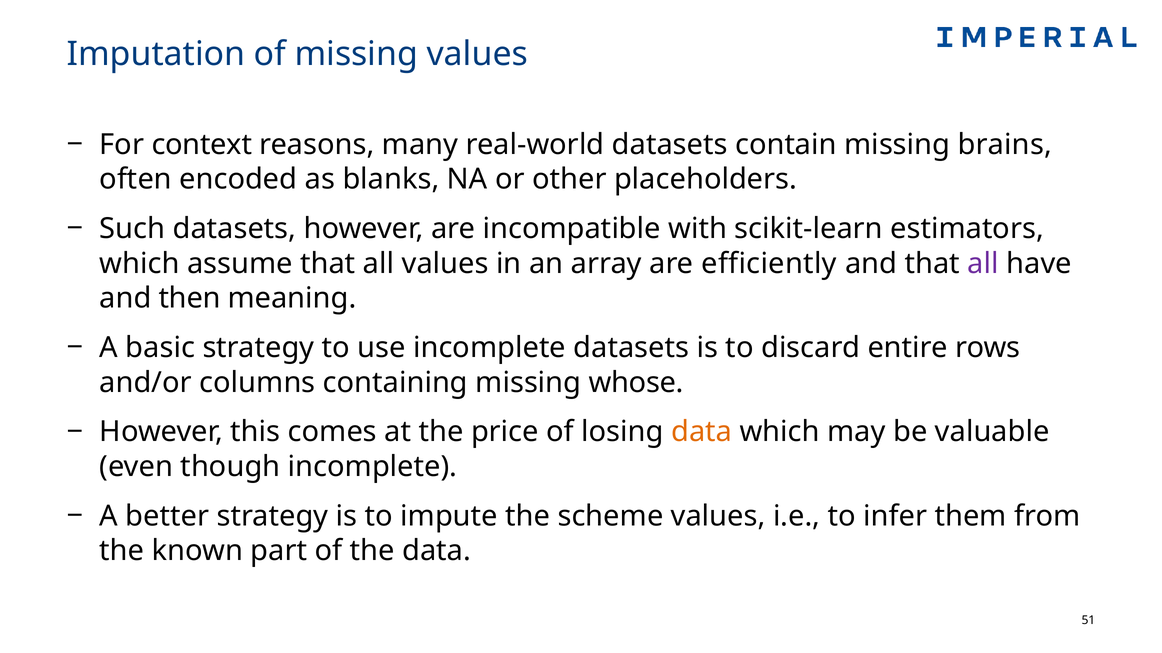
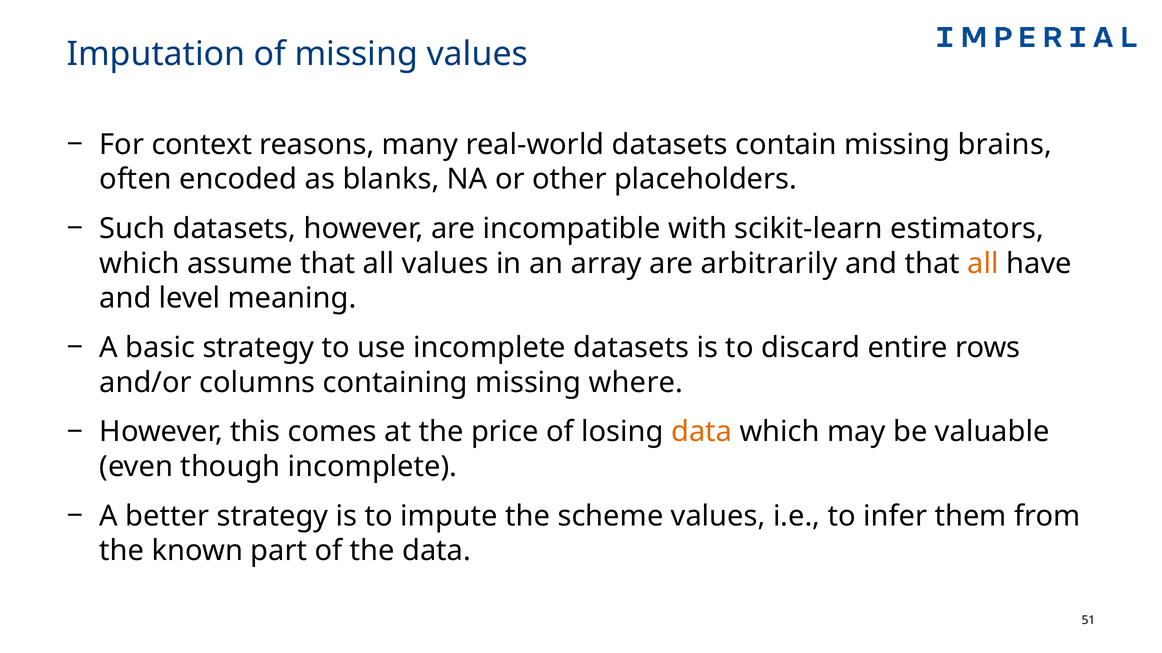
efficiently: efficiently -> arbitrarily
all at (983, 264) colour: purple -> orange
then: then -> level
whose: whose -> where
